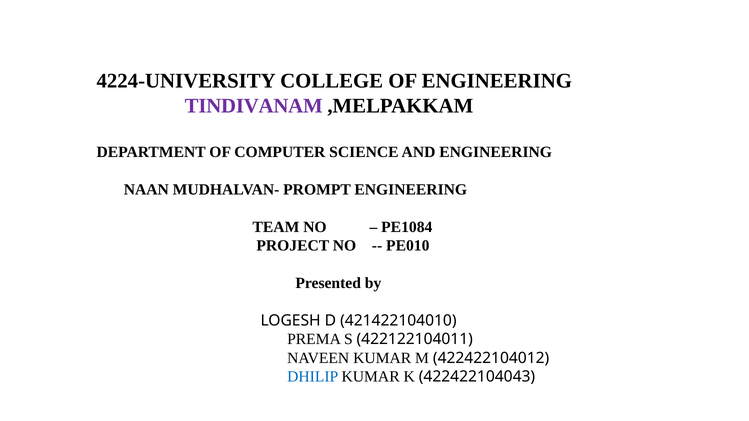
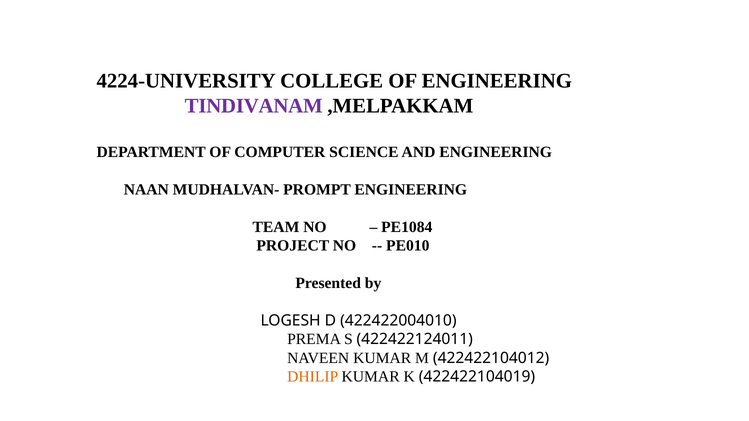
421422104010: 421422104010 -> 422422004010
422122104011: 422122104011 -> 422422124011
DHILIP colour: blue -> orange
422422104043: 422422104043 -> 422422104019
